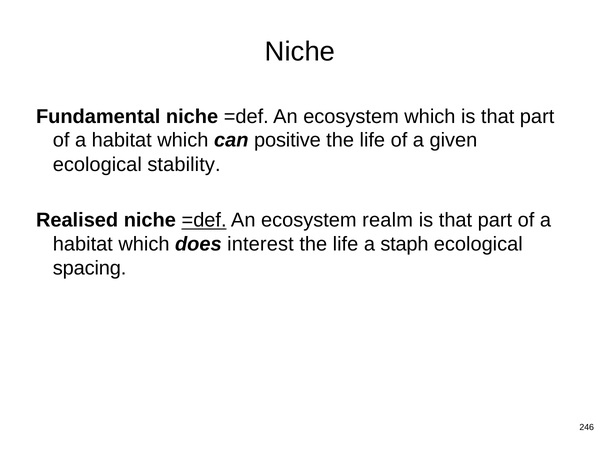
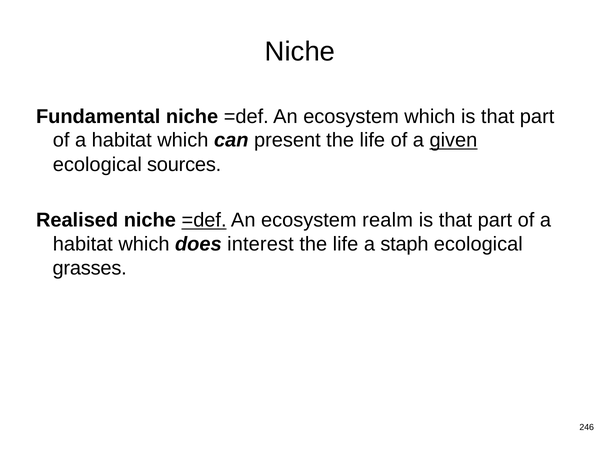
positive: positive -> present
given underline: none -> present
stability: stability -> sources
spacing: spacing -> grasses
